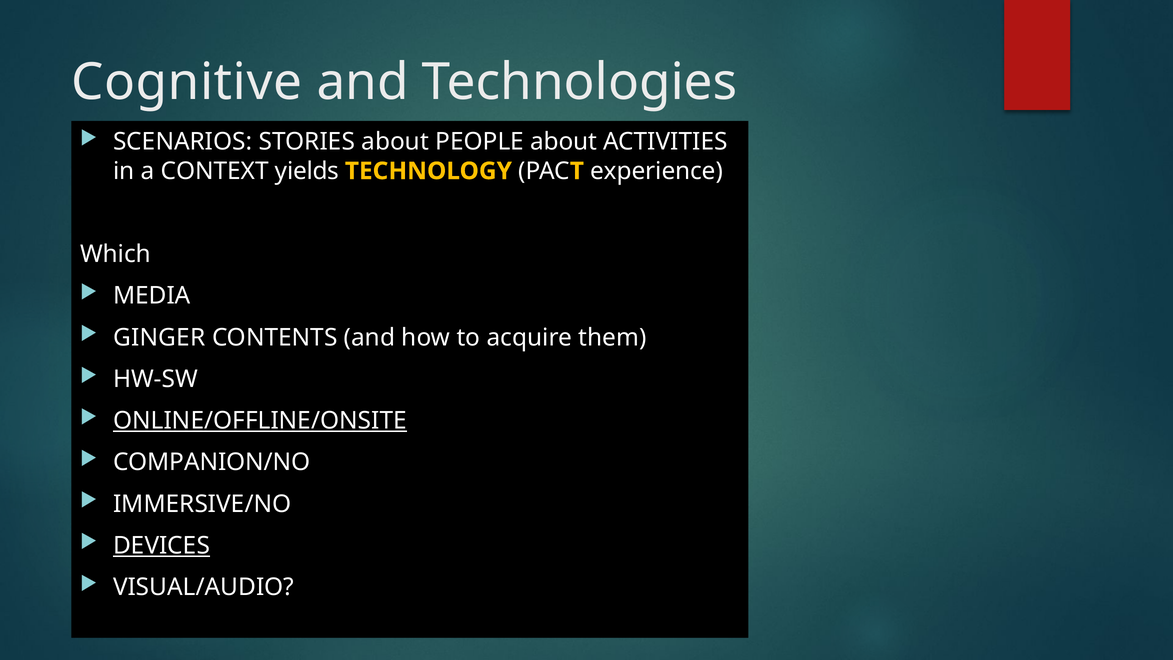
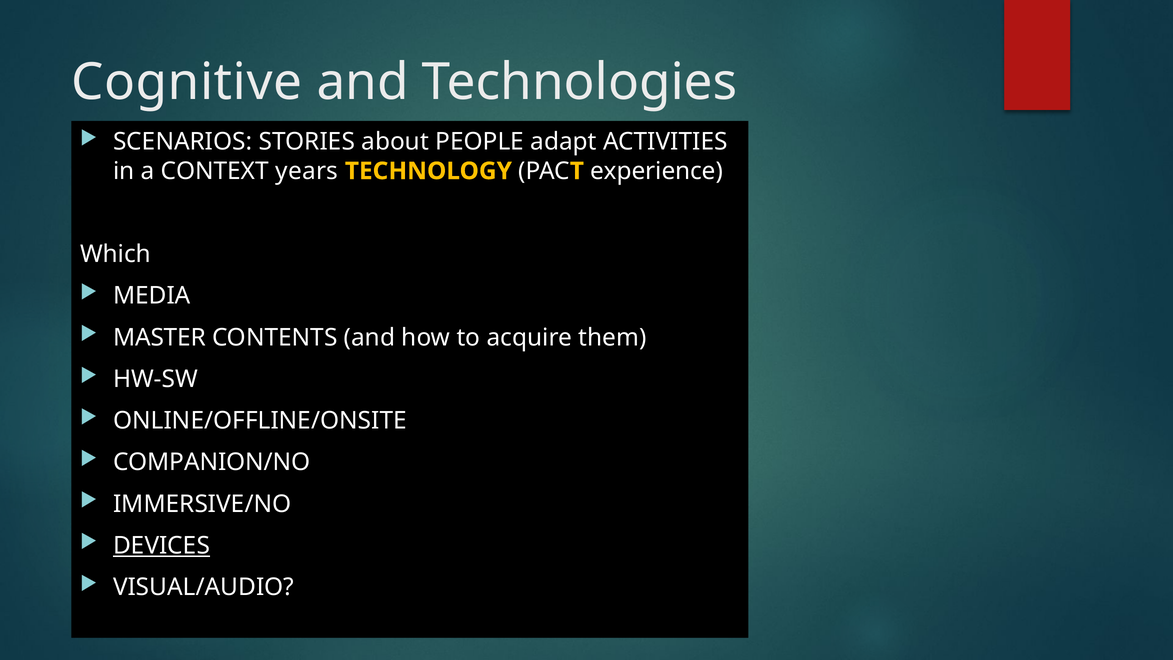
PEOPLE about: about -> adapt
yields: yields -> years
GINGER: GINGER -> MASTER
ONLINE/OFFLINE/ONSITE underline: present -> none
